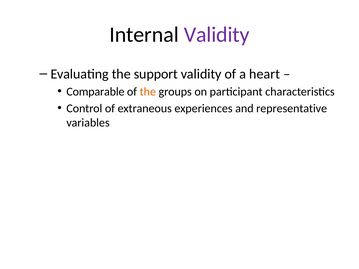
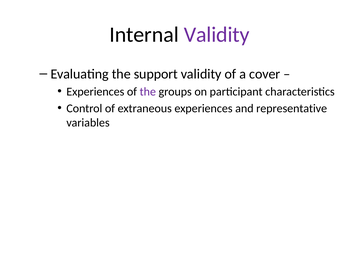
heart: heart -> cover
Comparable at (95, 92): Comparable -> Experiences
the at (148, 92) colour: orange -> purple
